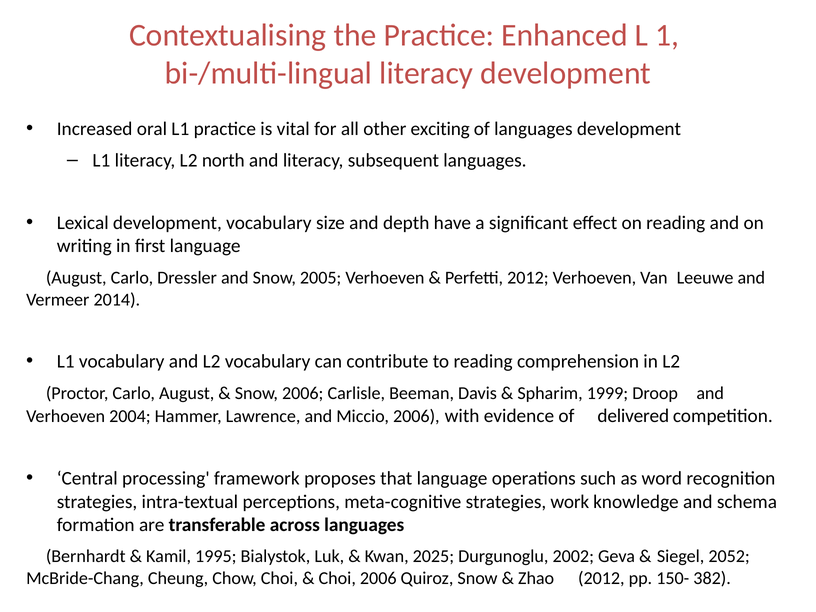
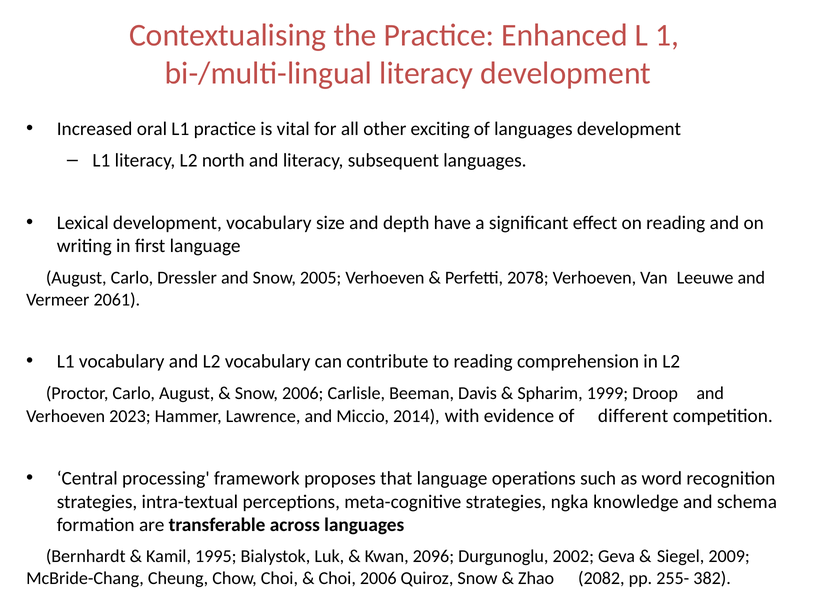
Perfetti 2012: 2012 -> 2078
2014: 2014 -> 2061
2004: 2004 -> 2023
Miccio 2006: 2006 -> 2014
delivered: delivered -> different
work: work -> ngka
2025: 2025 -> 2096
2052: 2052 -> 2009
Zhao 2012: 2012 -> 2082
150-: 150- -> 255-
